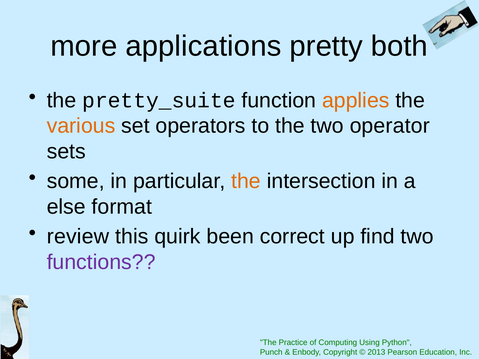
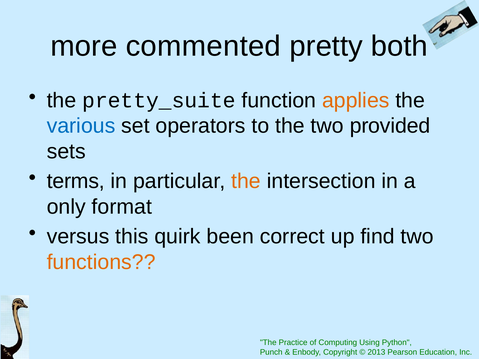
applications: applications -> commented
various colour: orange -> blue
operator: operator -> provided
some: some -> terms
else: else -> only
review: review -> versus
functions colour: purple -> orange
